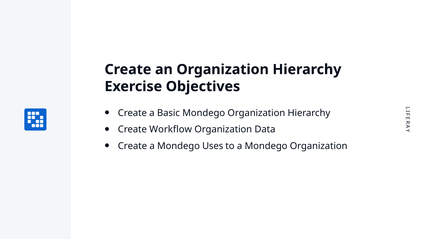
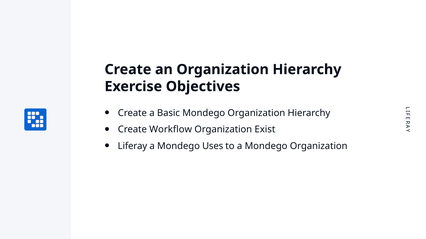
Data: Data -> Exist
Create at (132, 146): Create -> Liferay
